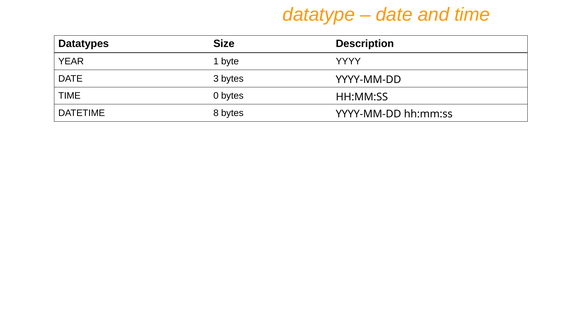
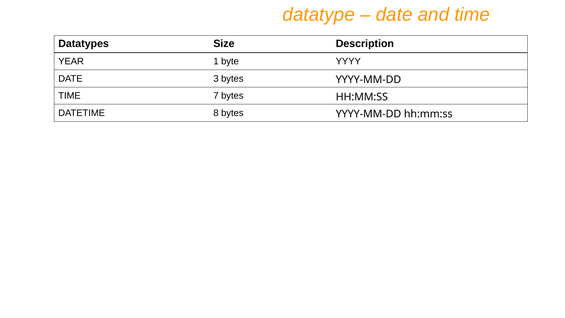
0: 0 -> 7
